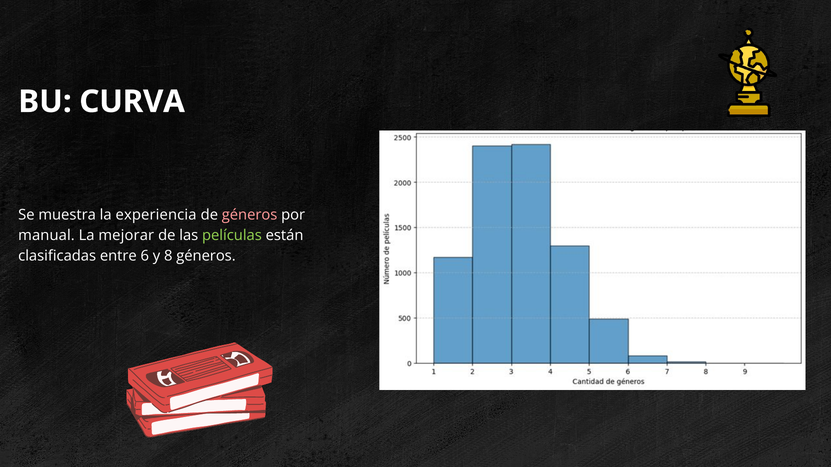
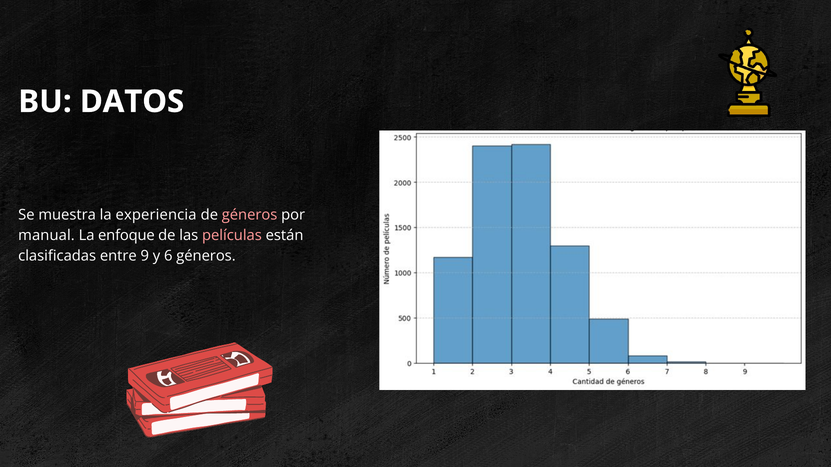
CURVA: CURVA -> DATOS
mejorar: mejorar -> enfoque
películas colour: light green -> pink
6: 6 -> 9
8: 8 -> 6
